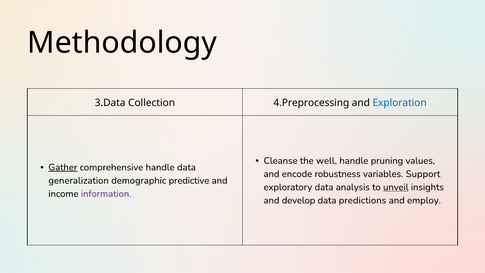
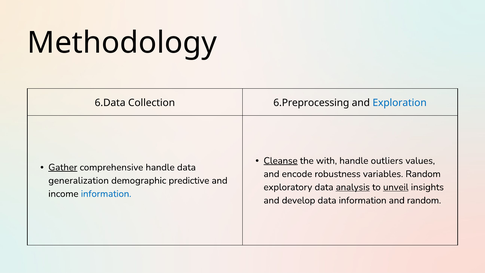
3.Data: 3.Data -> 6.Data
4.Preprocessing: 4.Preprocessing -> 6.Preprocessing
Cleanse underline: none -> present
well: well -> with
pruning: pruning -> outliers
variables Support: Support -> Random
analysis underline: none -> present
information at (106, 194) colour: purple -> blue
data predictions: predictions -> information
and employ: employ -> random
